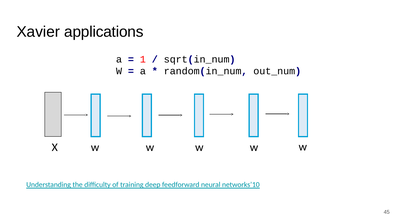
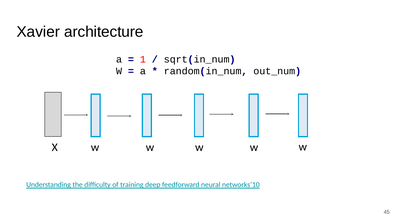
applications: applications -> architecture
